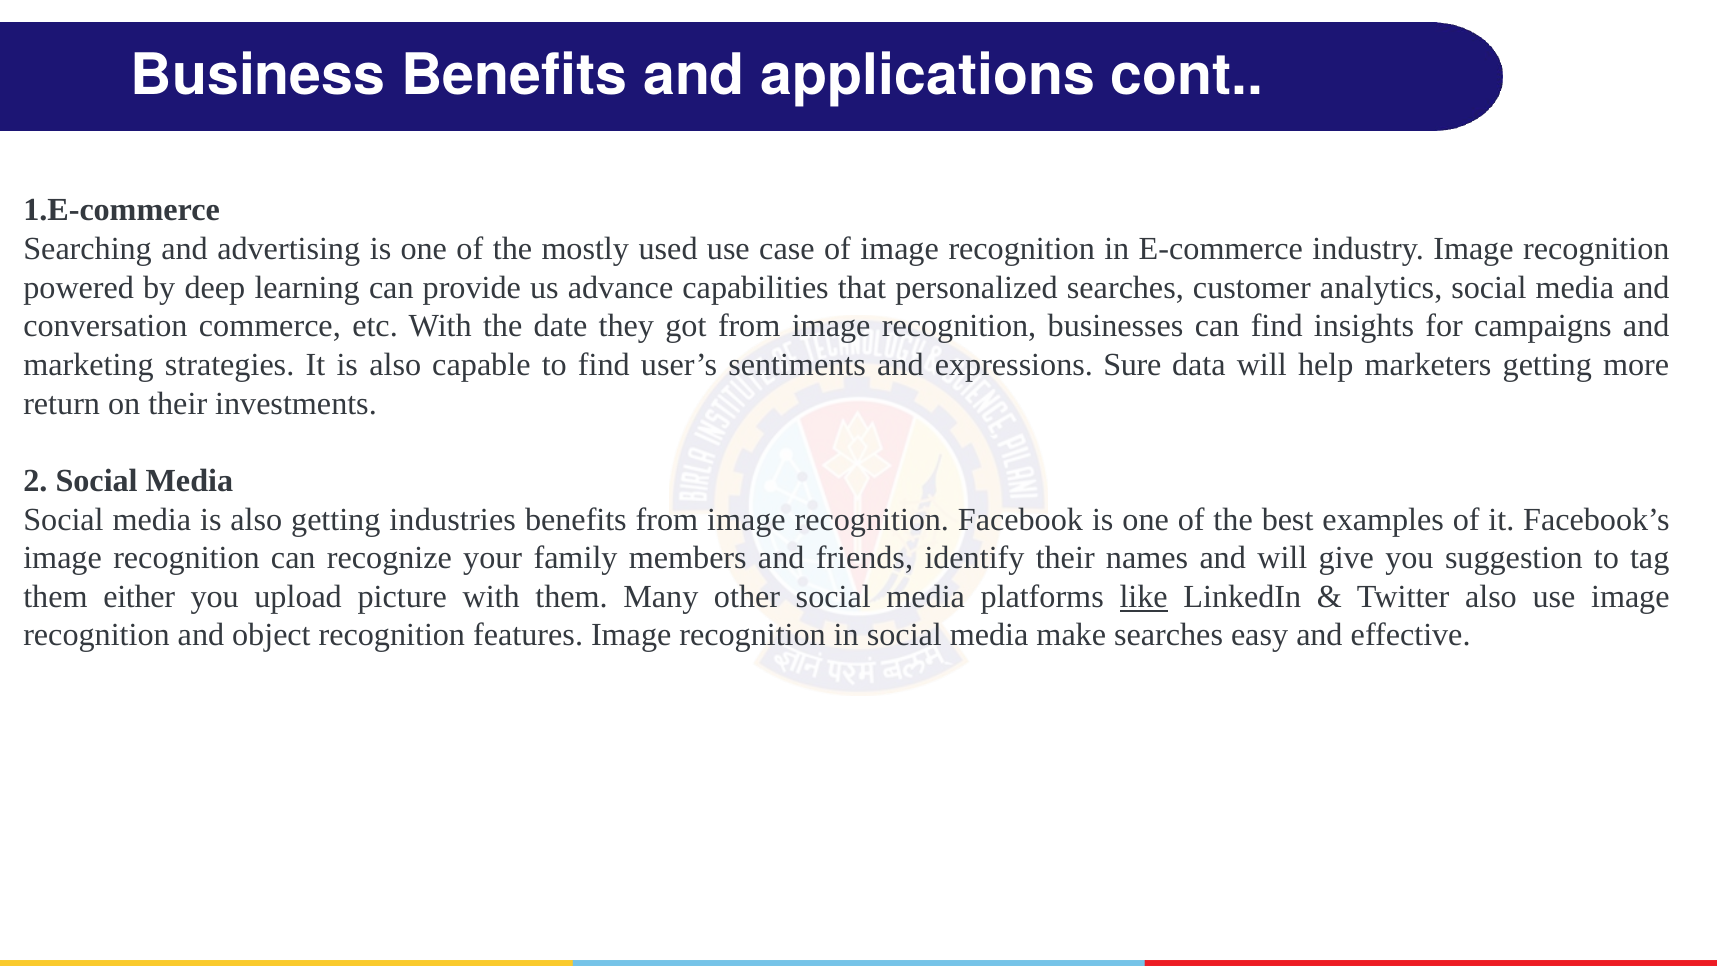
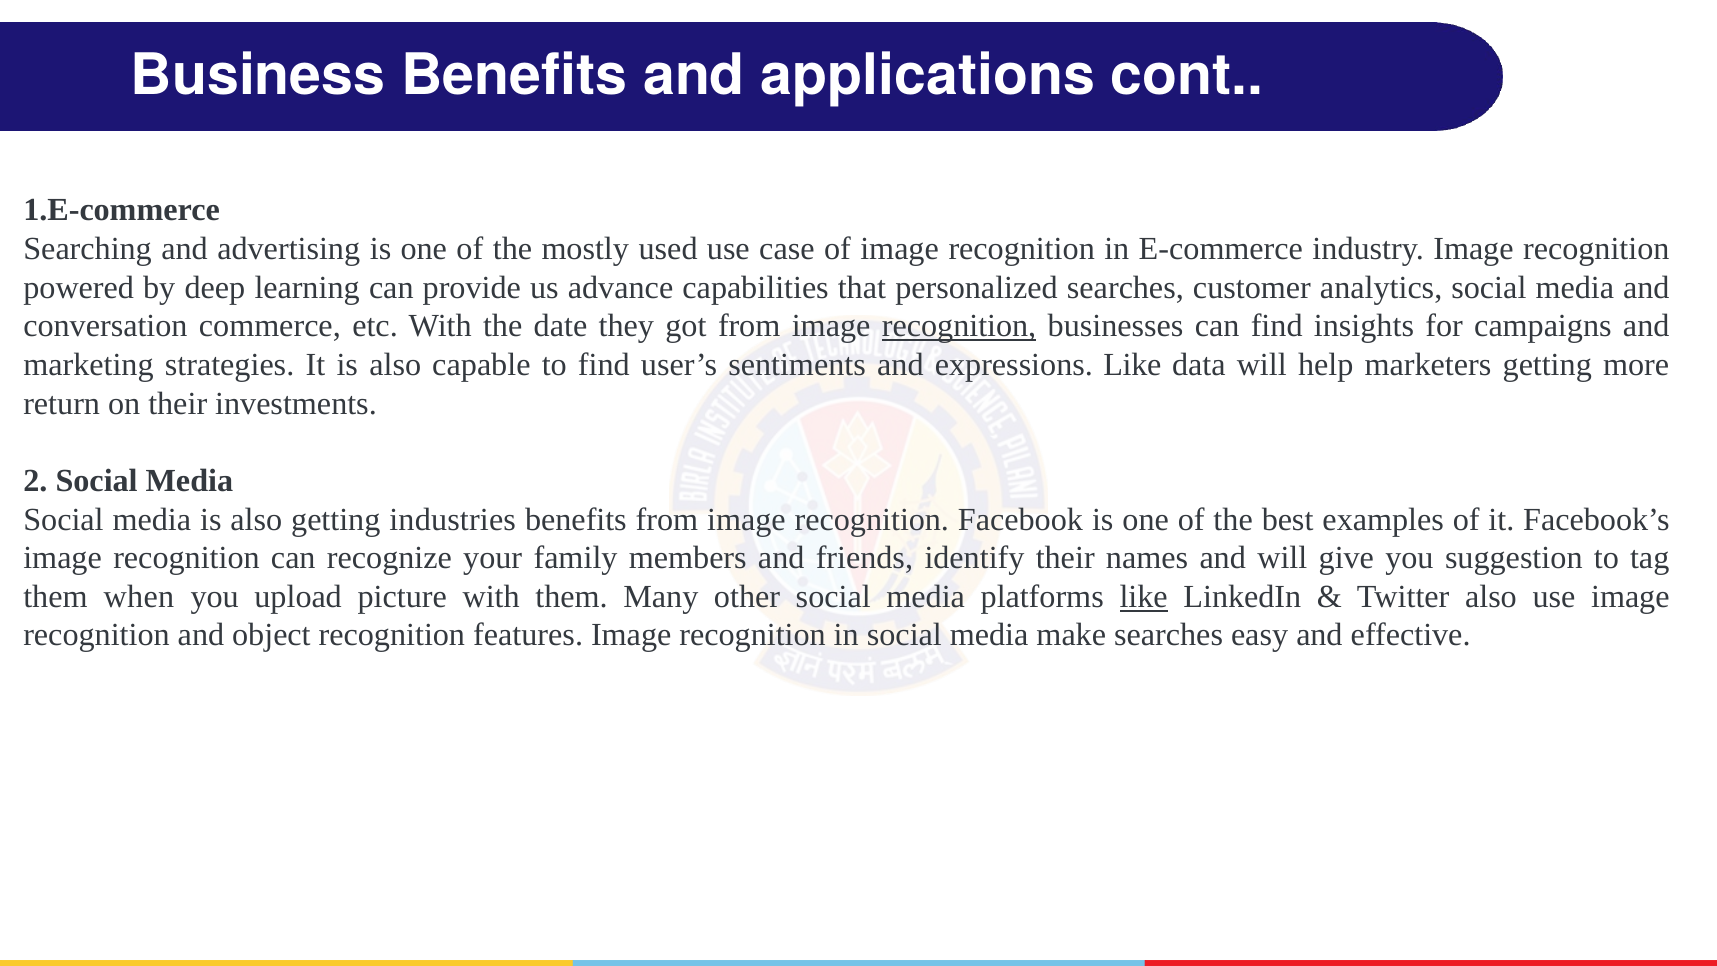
recognition at (959, 326) underline: none -> present
expressions Sure: Sure -> Like
either: either -> when
